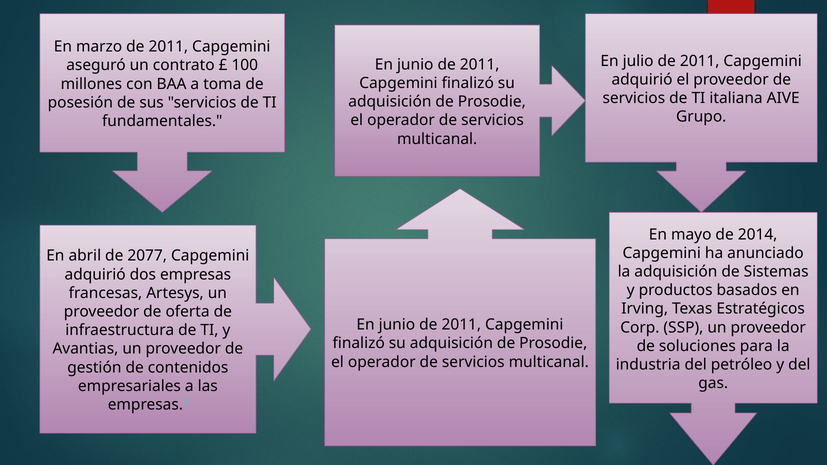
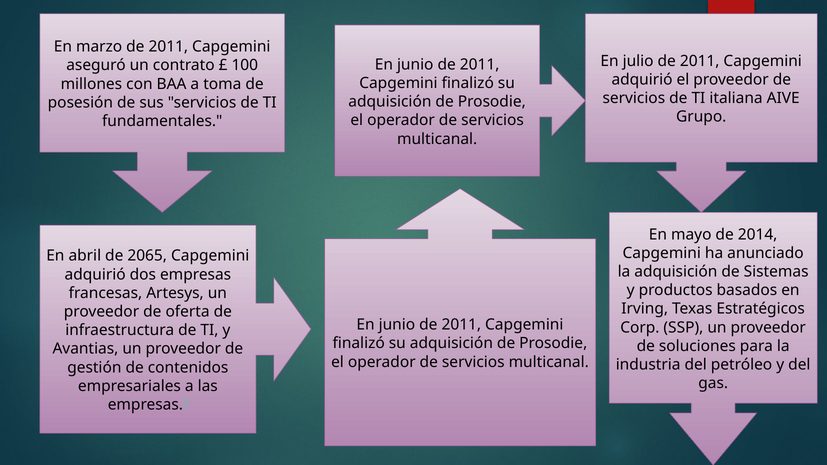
2077: 2077 -> 2065
